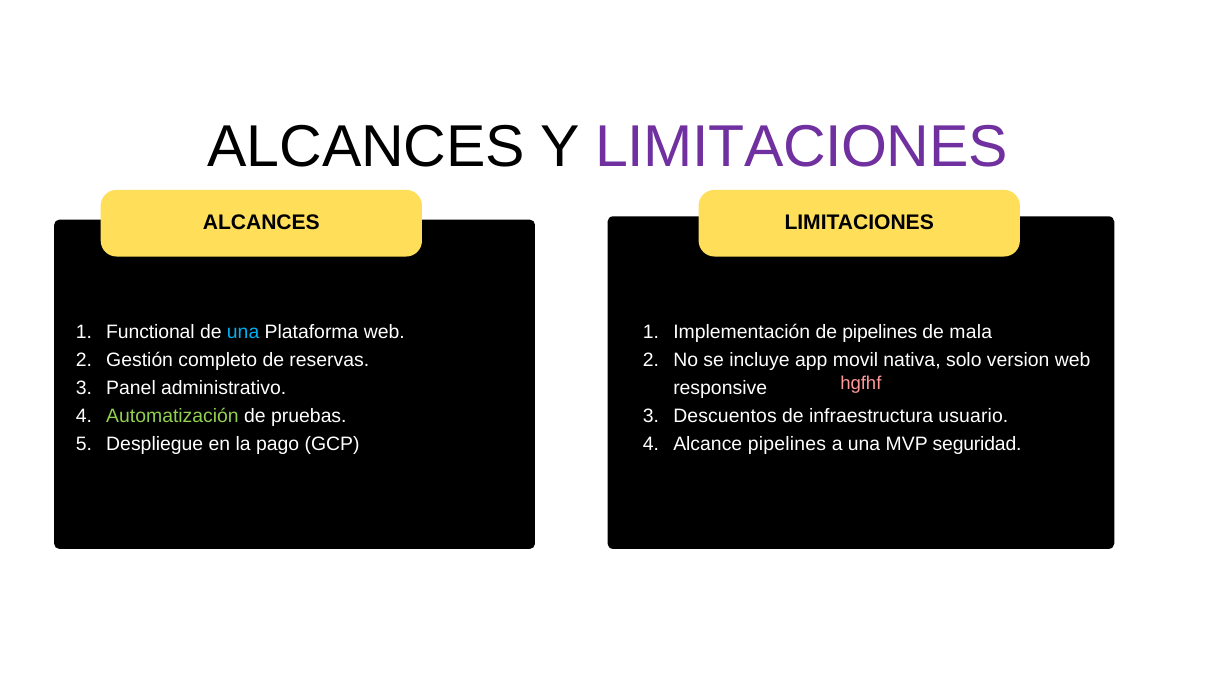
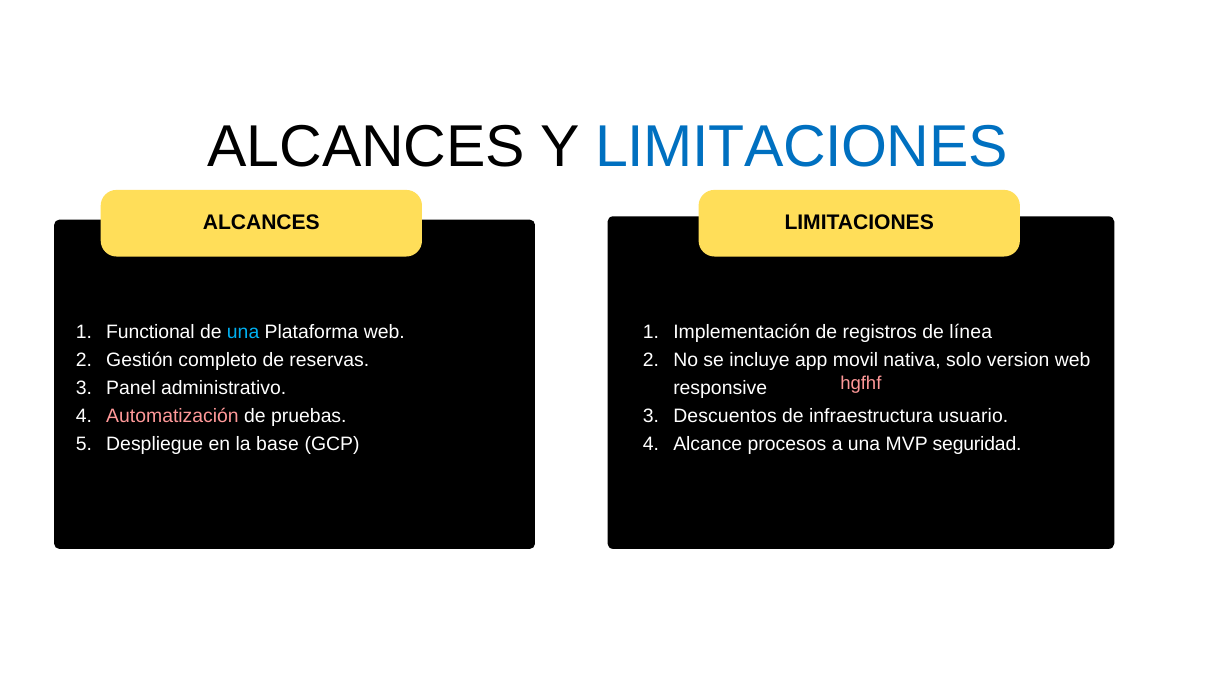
LIMITACIONES at (801, 147) colour: purple -> blue
de pipelines: pipelines -> registros
mala: mala -> línea
Automatización colour: light green -> pink
pago: pago -> base
Alcance pipelines: pipelines -> procesos
